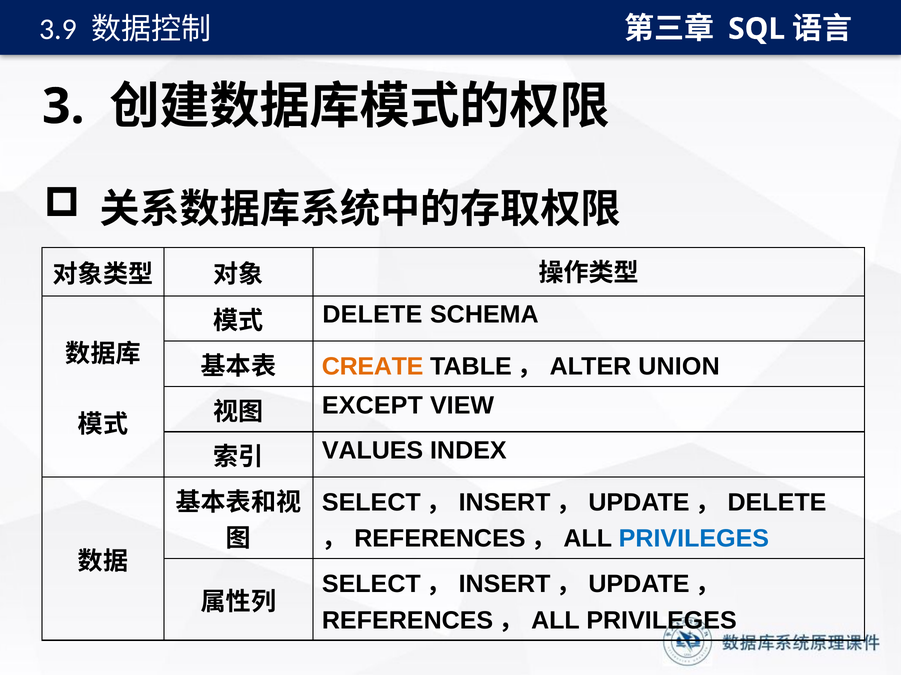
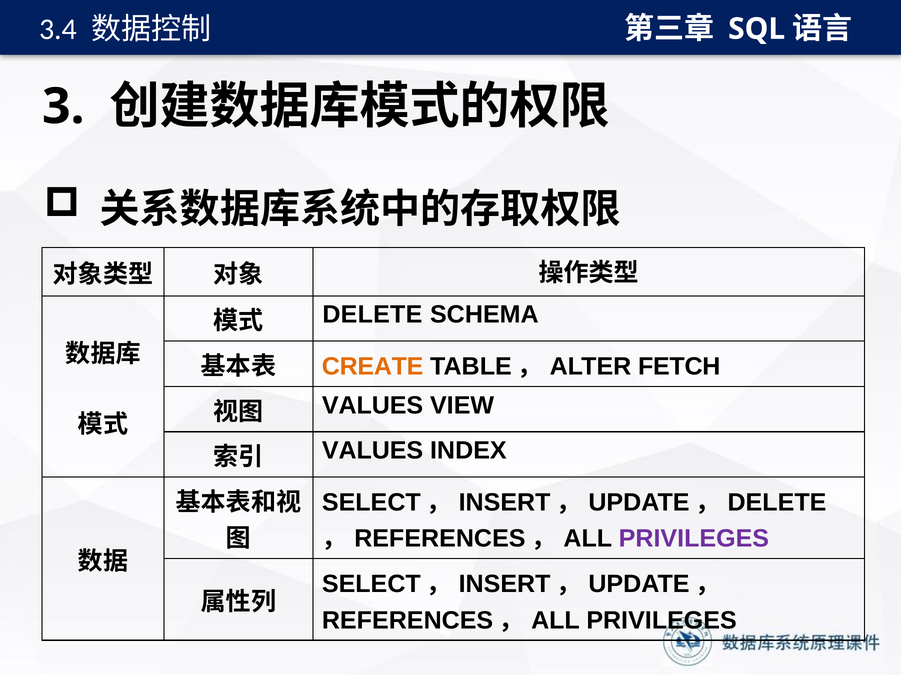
3.9: 3.9 -> 3.4
UNION: UNION -> FETCH
EXCEPT at (372, 406): EXCEPT -> VALUES
PRIVILEGES at (694, 539) colour: blue -> purple
